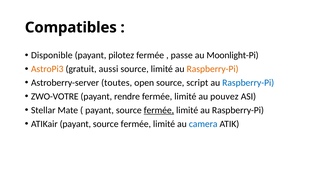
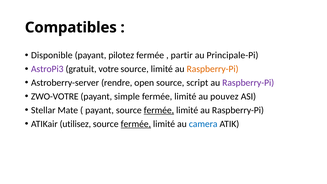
passe: passe -> partir
Moonlight-Pi: Moonlight-Pi -> Principale-Pi
AstroPi3 colour: orange -> purple
aussi: aussi -> votre
toutes: toutes -> rendre
Raspberry-Pi at (248, 83) colour: blue -> purple
rendre: rendre -> simple
ATIKair payant: payant -> utilisez
fermée at (136, 124) underline: none -> present
